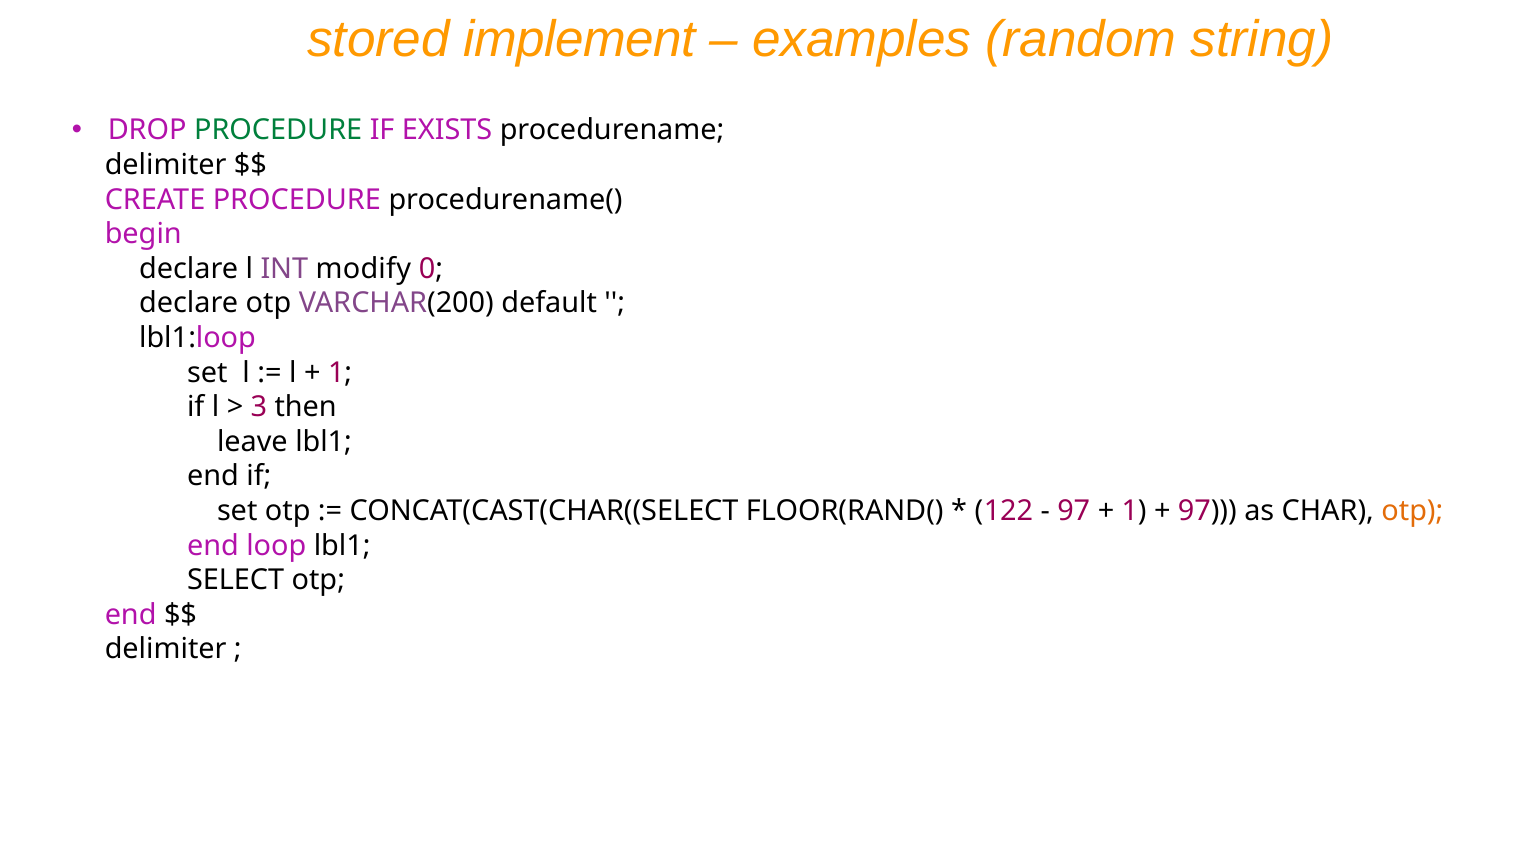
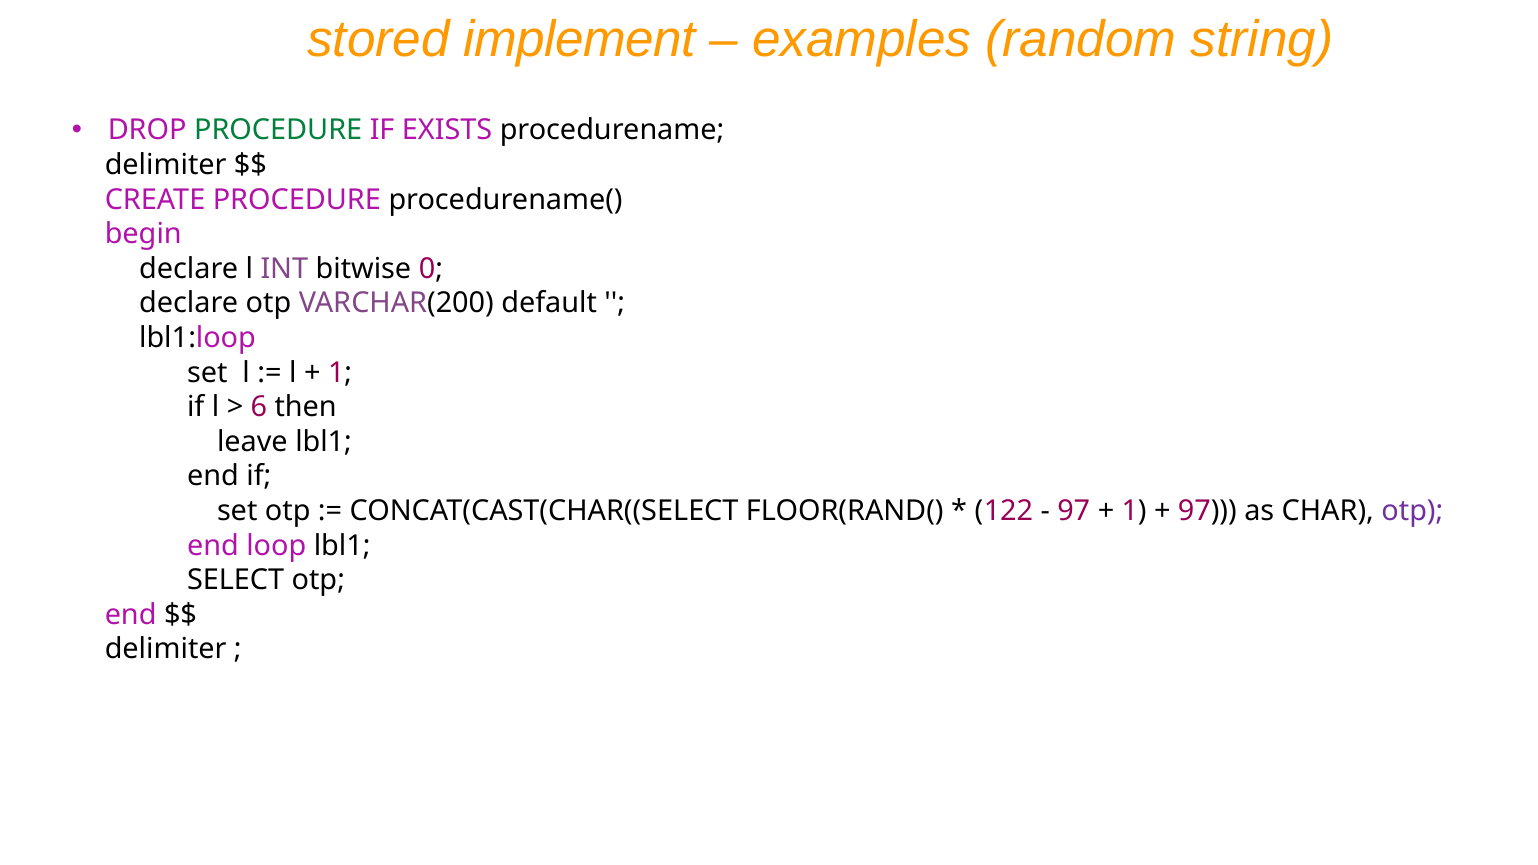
modify: modify -> bitwise
3: 3 -> 6
otp at (1412, 511) colour: orange -> purple
